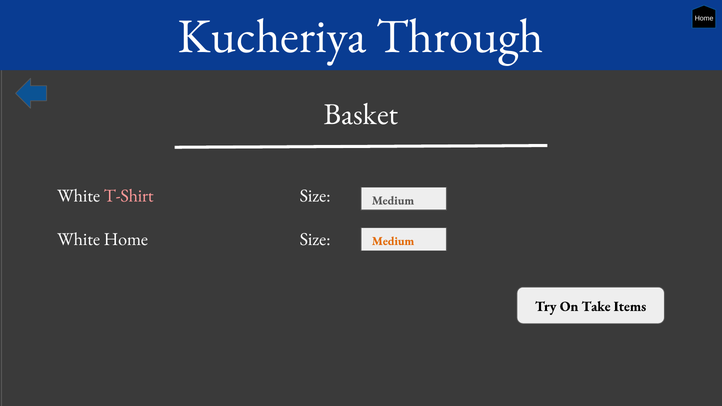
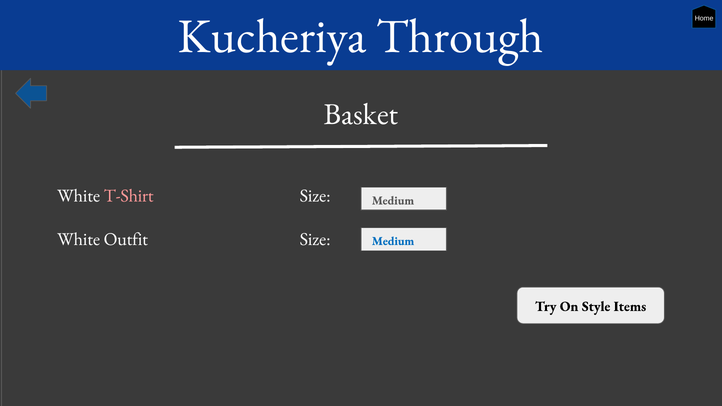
White Home: Home -> Outfit
Medium at (393, 241) colour: orange -> blue
Take: Take -> Style
